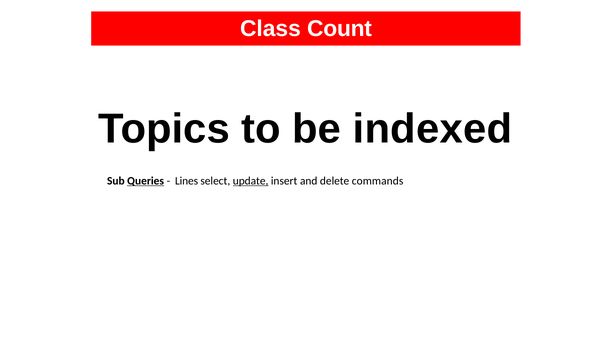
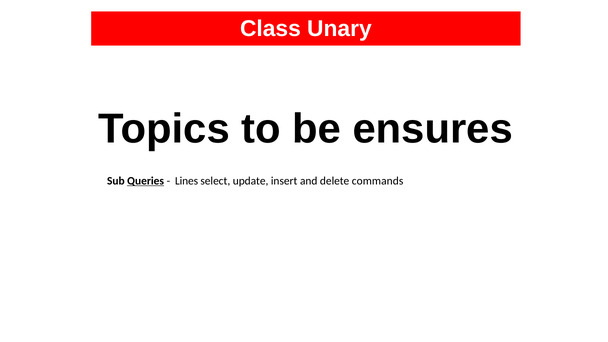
Count: Count -> Unary
indexed: indexed -> ensures
update underline: present -> none
